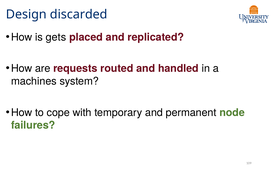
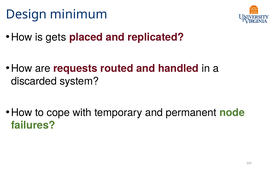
discarded: discarded -> minimum
machines: machines -> discarded
